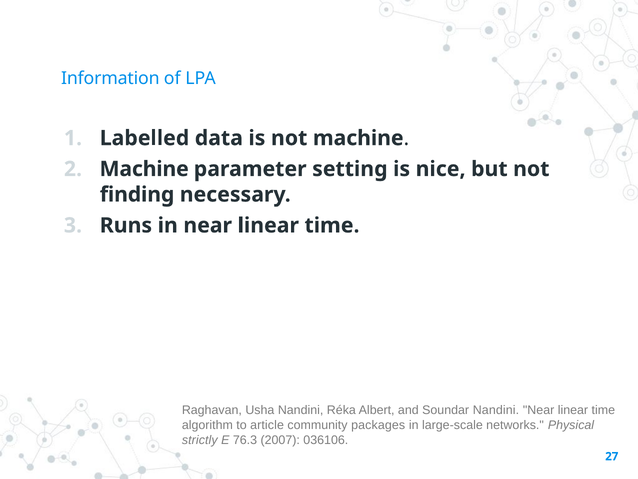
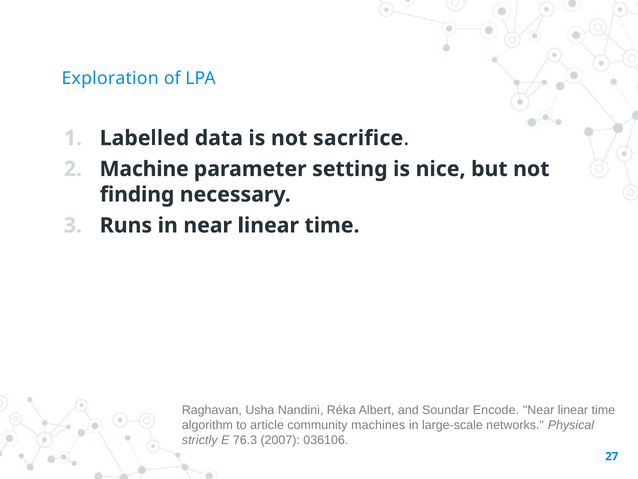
Information: Information -> Exploration
not machine: machine -> sacrifice
Soundar Nandini: Nandini -> Encode
packages: packages -> machines
